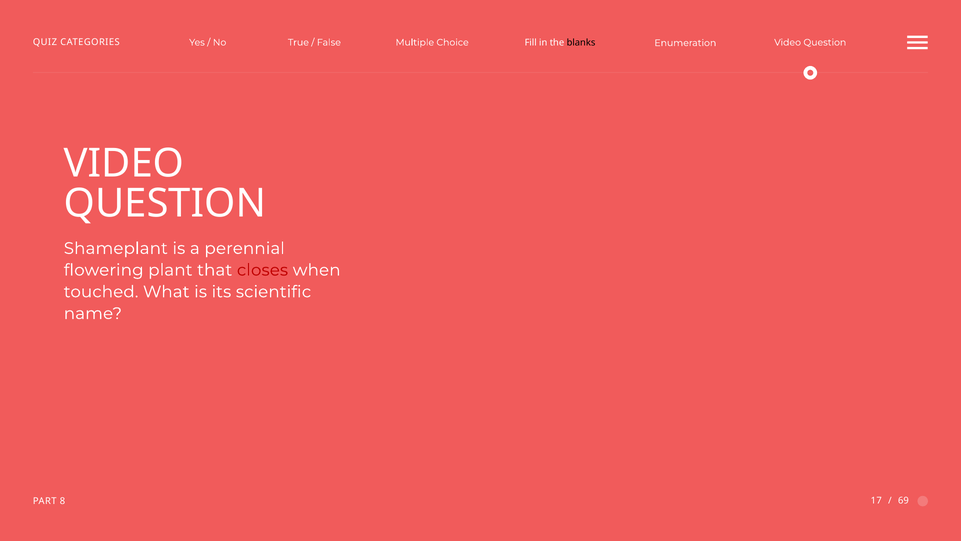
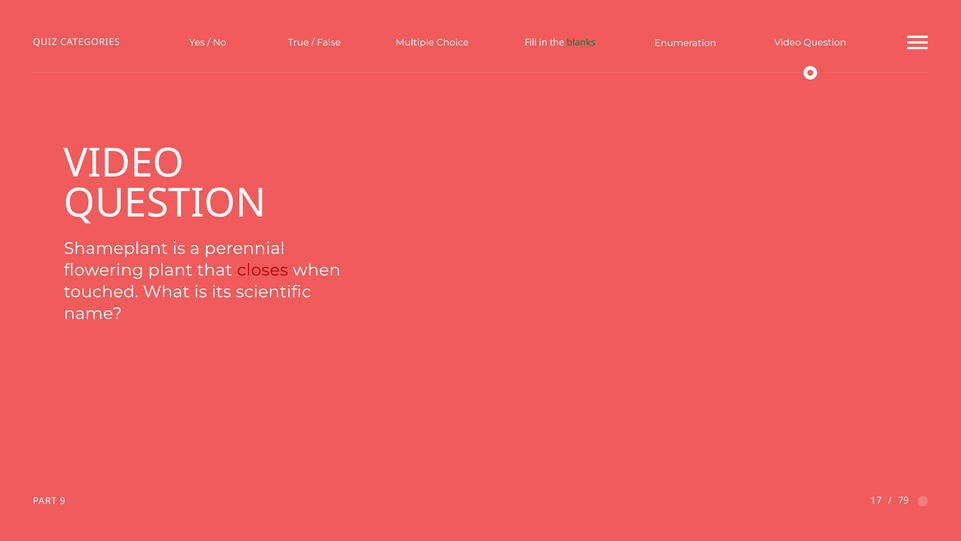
blanks colour: black -> green
69: 69 -> 79
8: 8 -> 9
